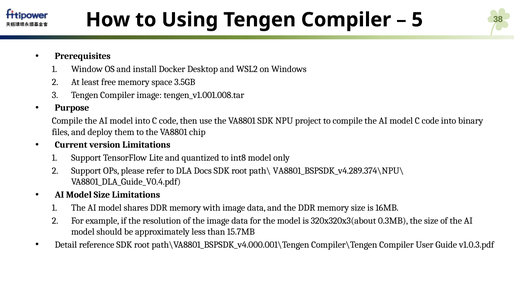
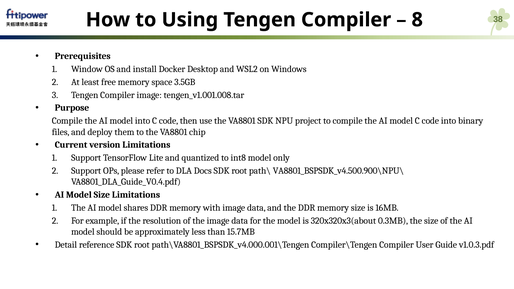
5: 5 -> 8
VA8801_BSPSDK_v4.289.374\NPU\: VA8801_BSPSDK_v4.289.374\NPU\ -> VA8801_BSPSDK_v4.500.900\NPU\
